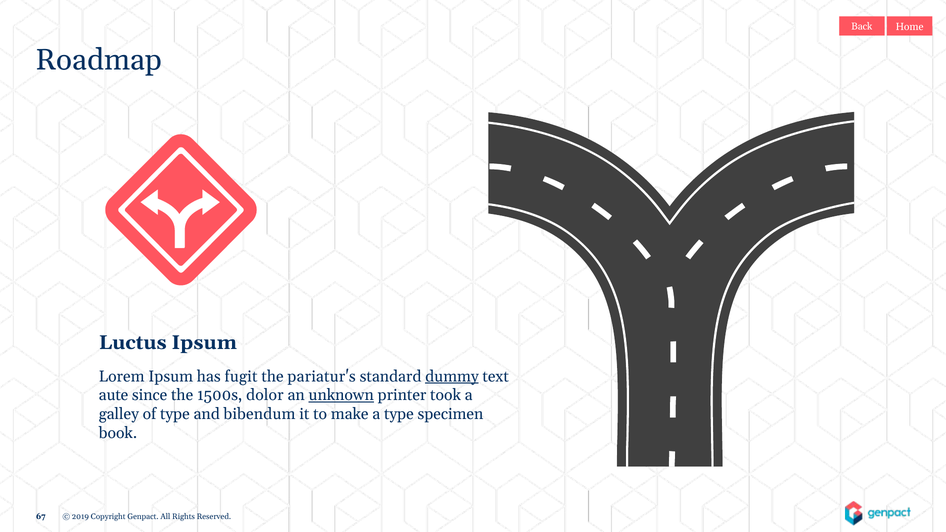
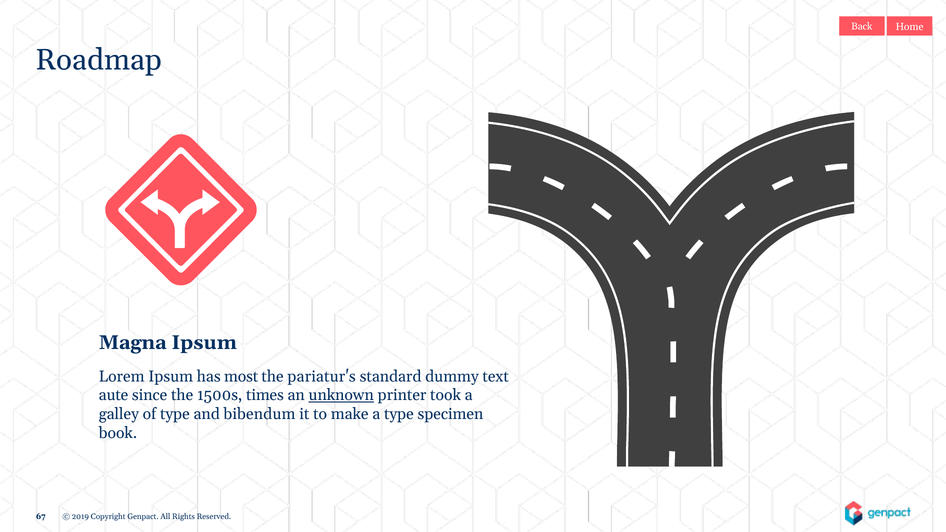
Luctus: Luctus -> Magna
fugit: fugit -> most
dummy underline: present -> none
dolor: dolor -> times
